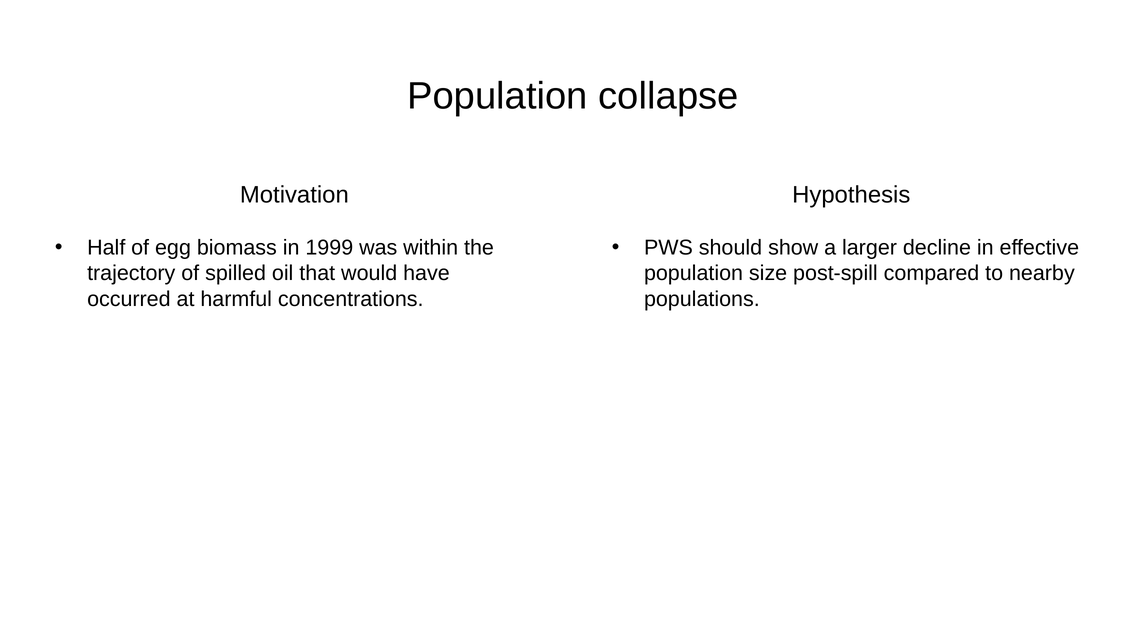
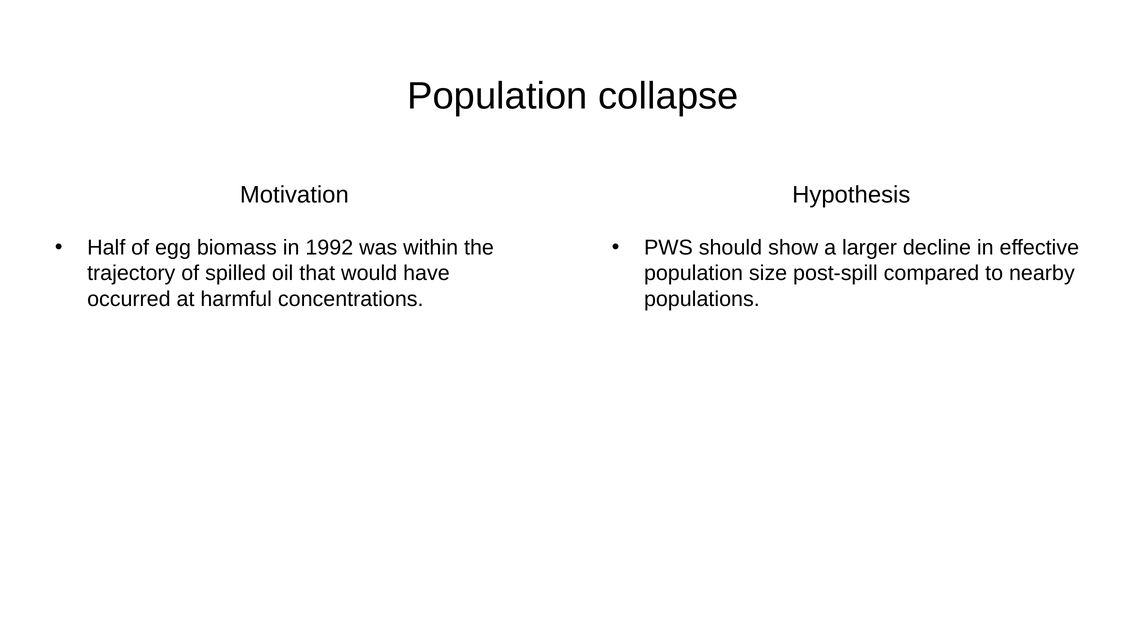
1999: 1999 -> 1992
